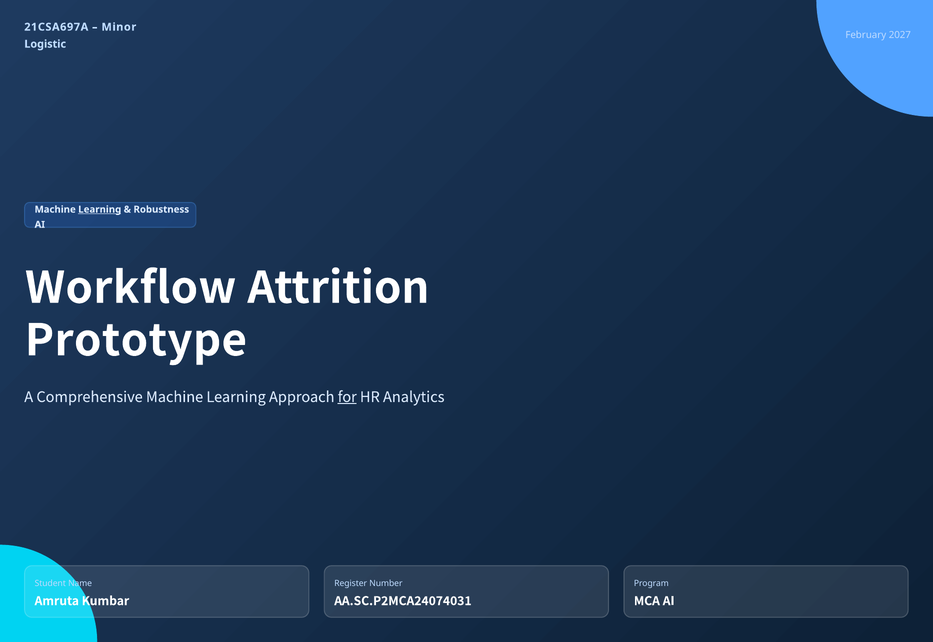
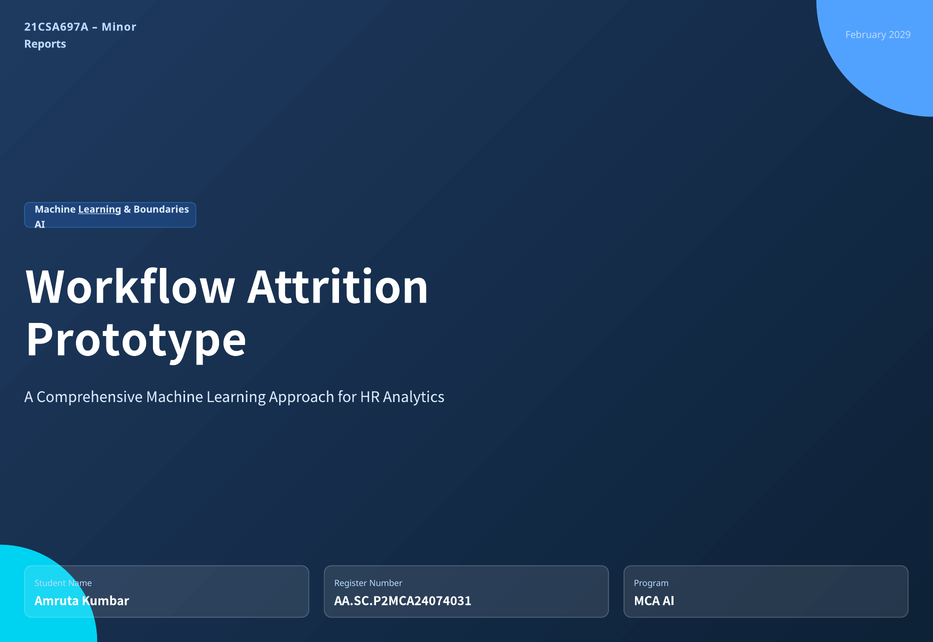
2027: 2027 -> 2029
Logistic: Logistic -> Reports
Robustness: Robustness -> Boundaries
for underline: present -> none
